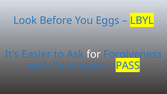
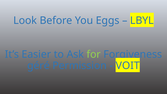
for colour: white -> light green
wich: wich -> géré
PASS: PASS -> VOIT
